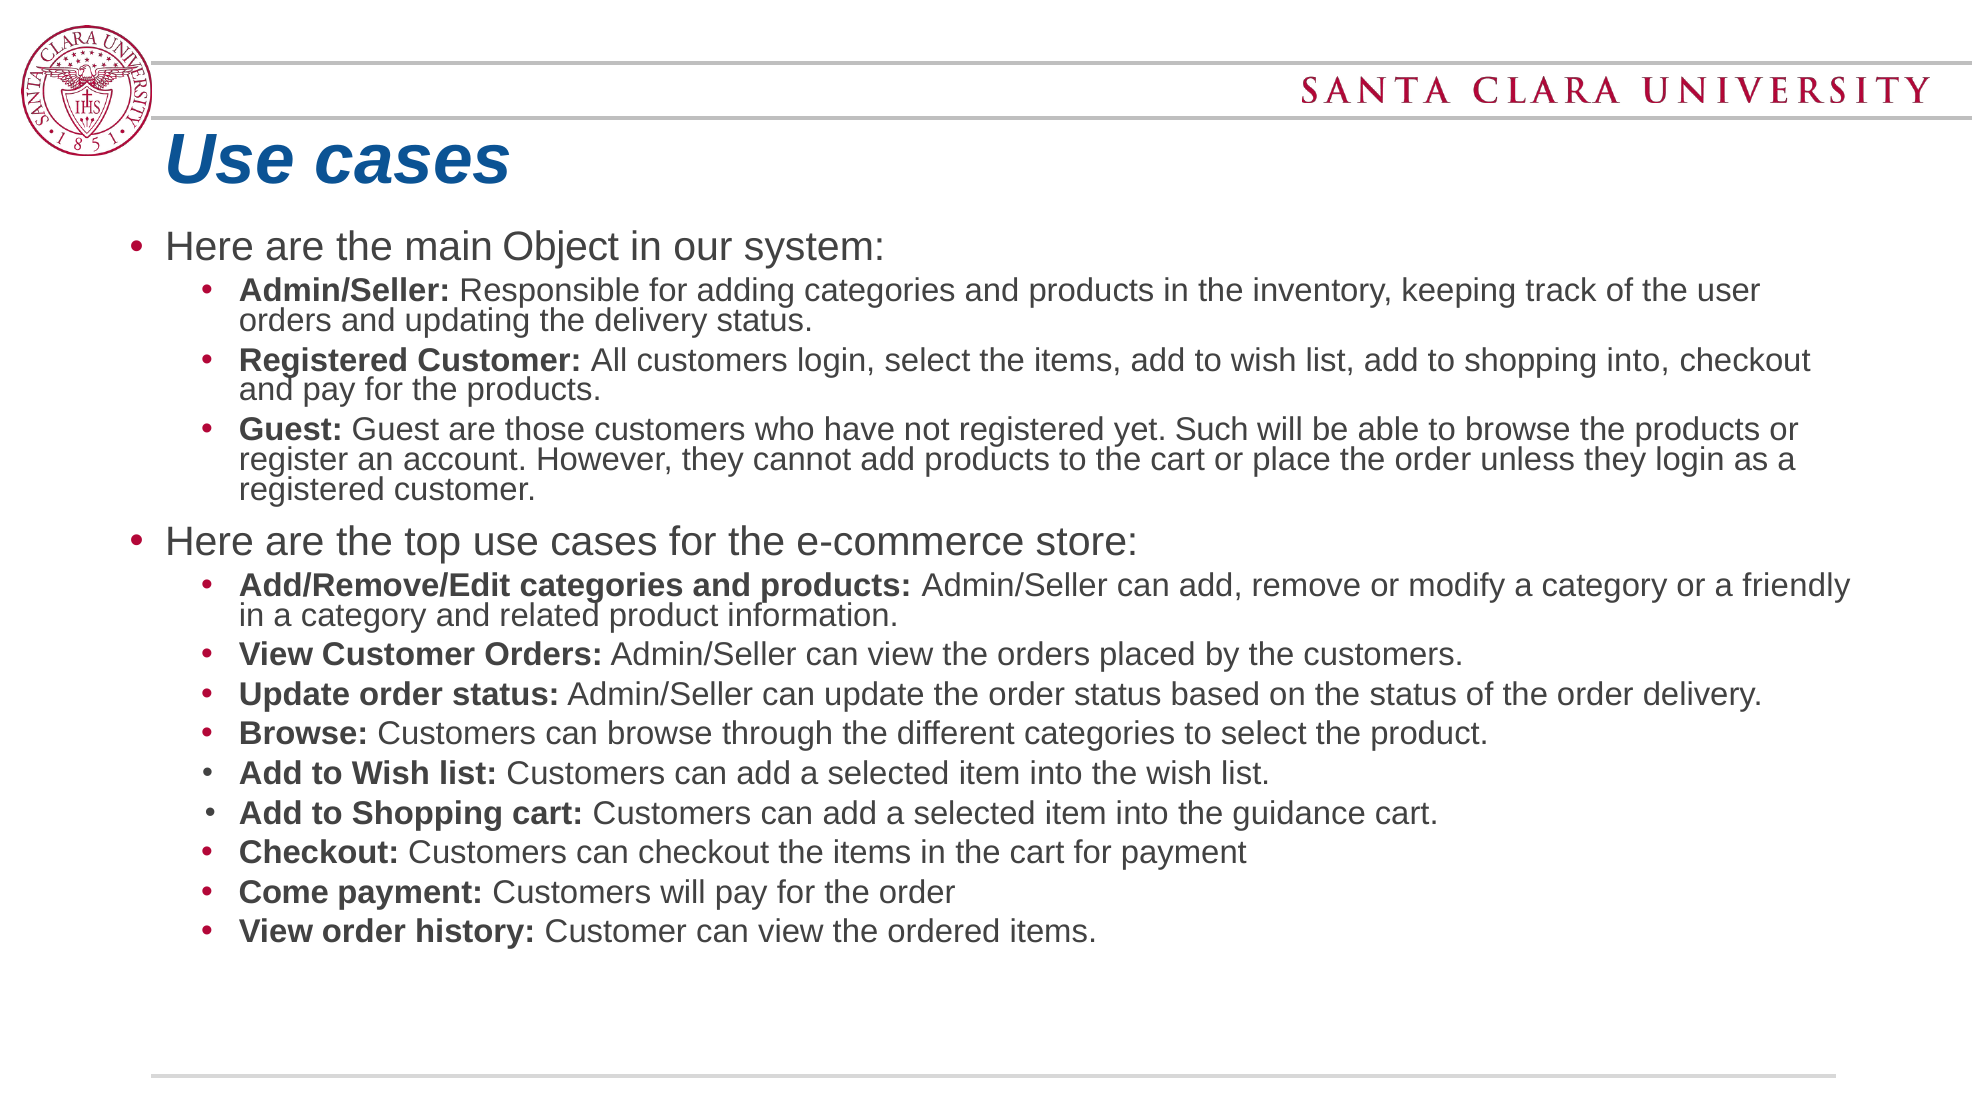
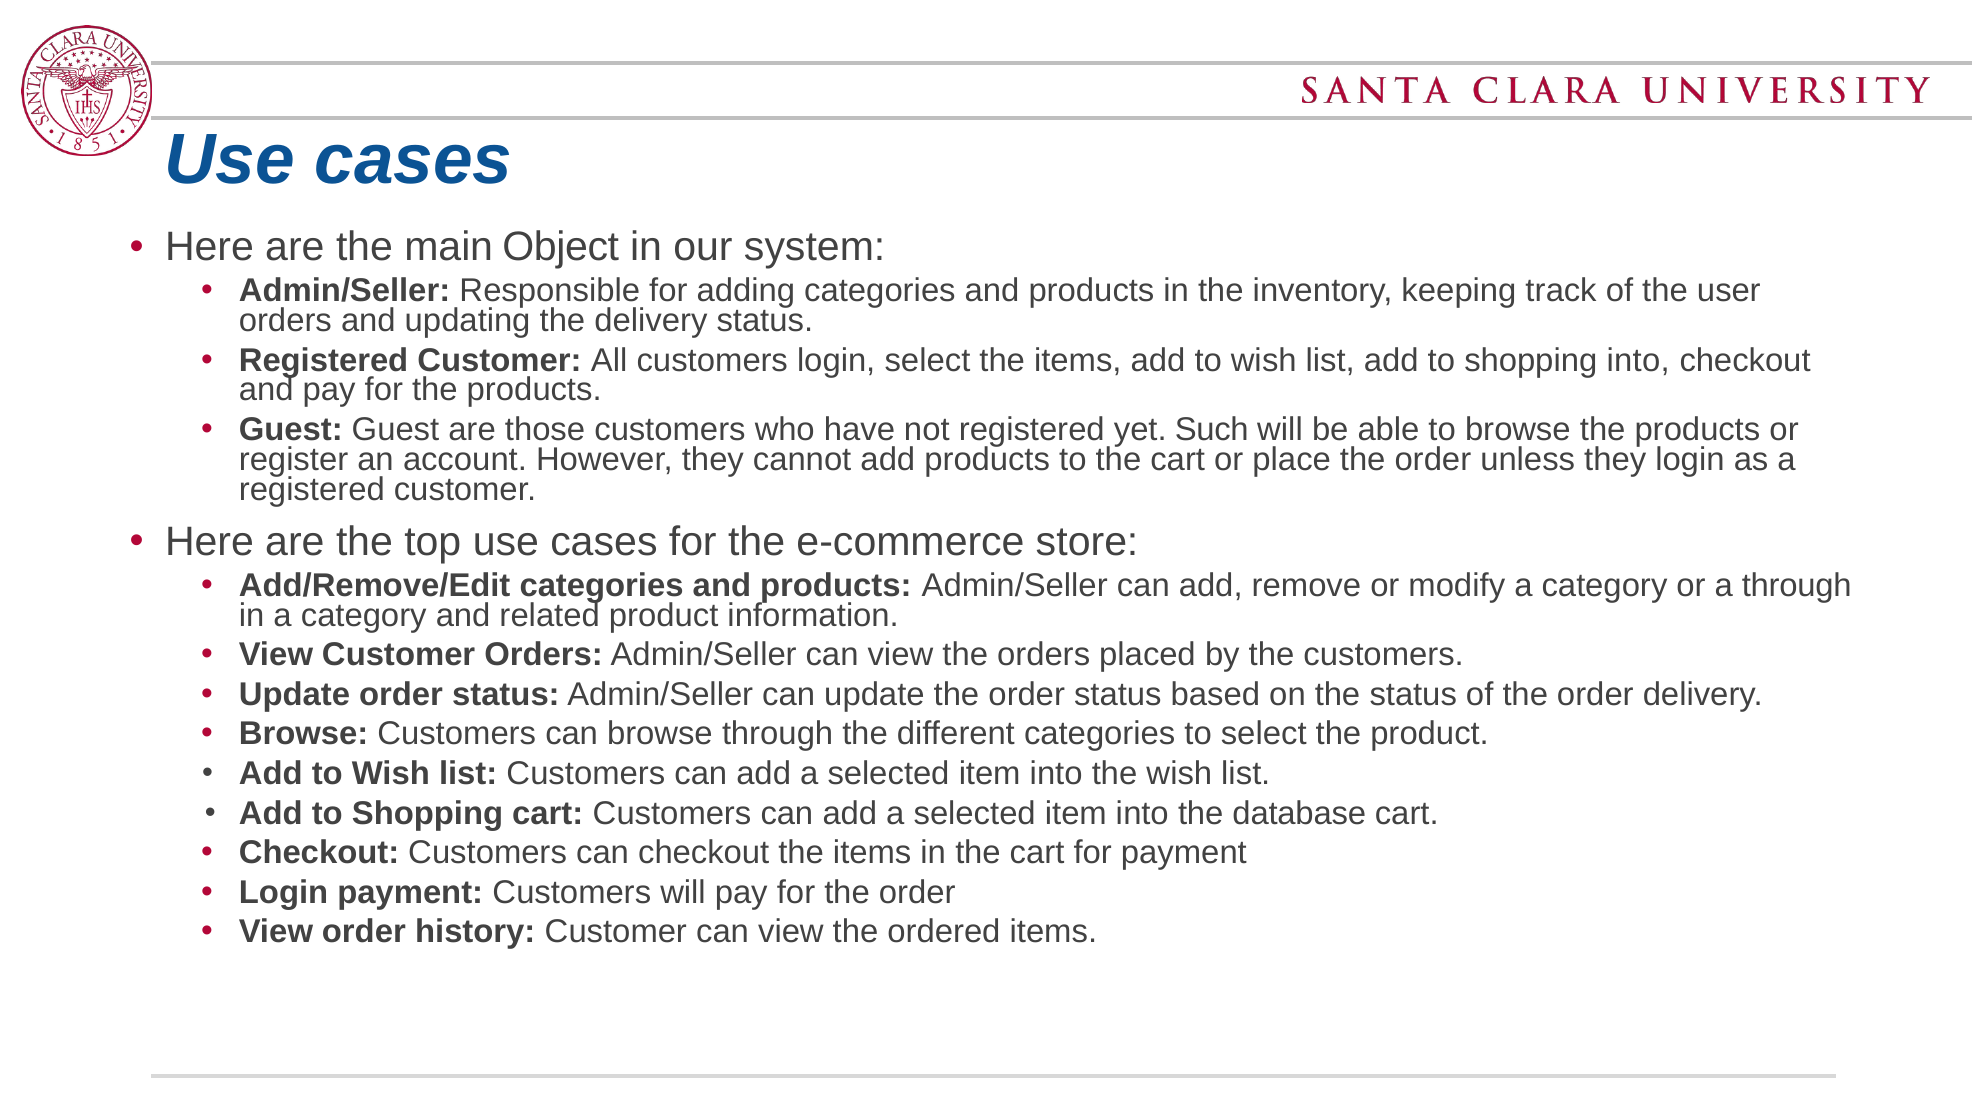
a friendly: friendly -> through
guidance: guidance -> database
Come at (284, 893): Come -> Login
